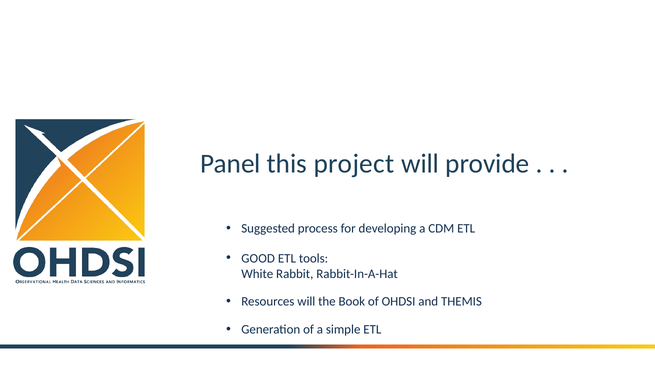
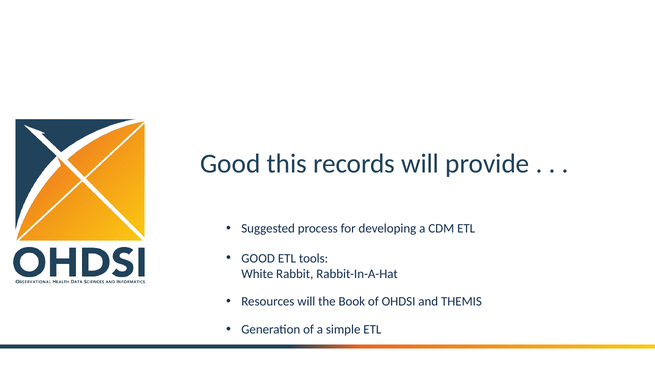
Panel at (230, 164): Panel -> Good
project: project -> records
